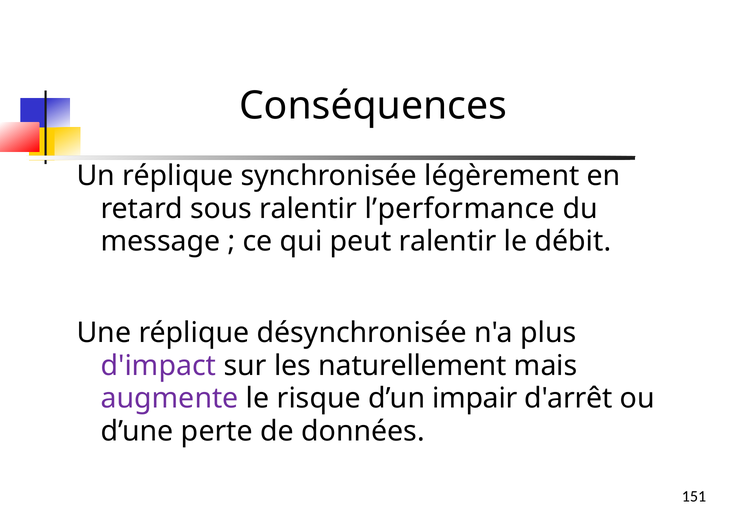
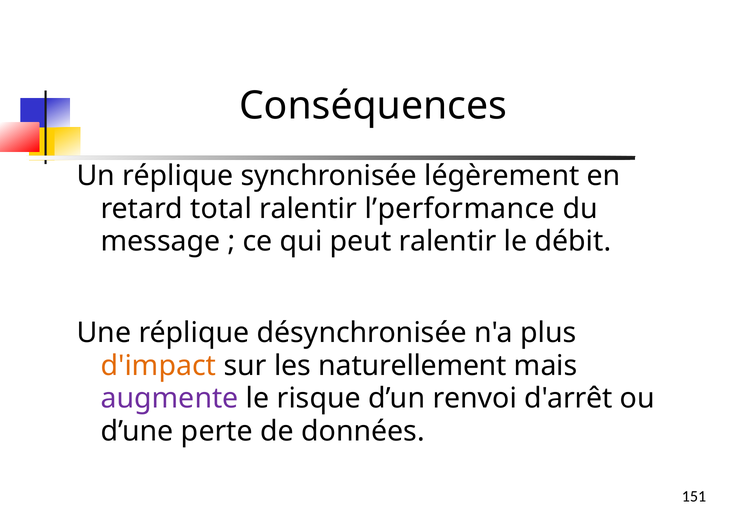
sous: sous -> total
d'impact colour: purple -> orange
impair: impair -> renvoi
